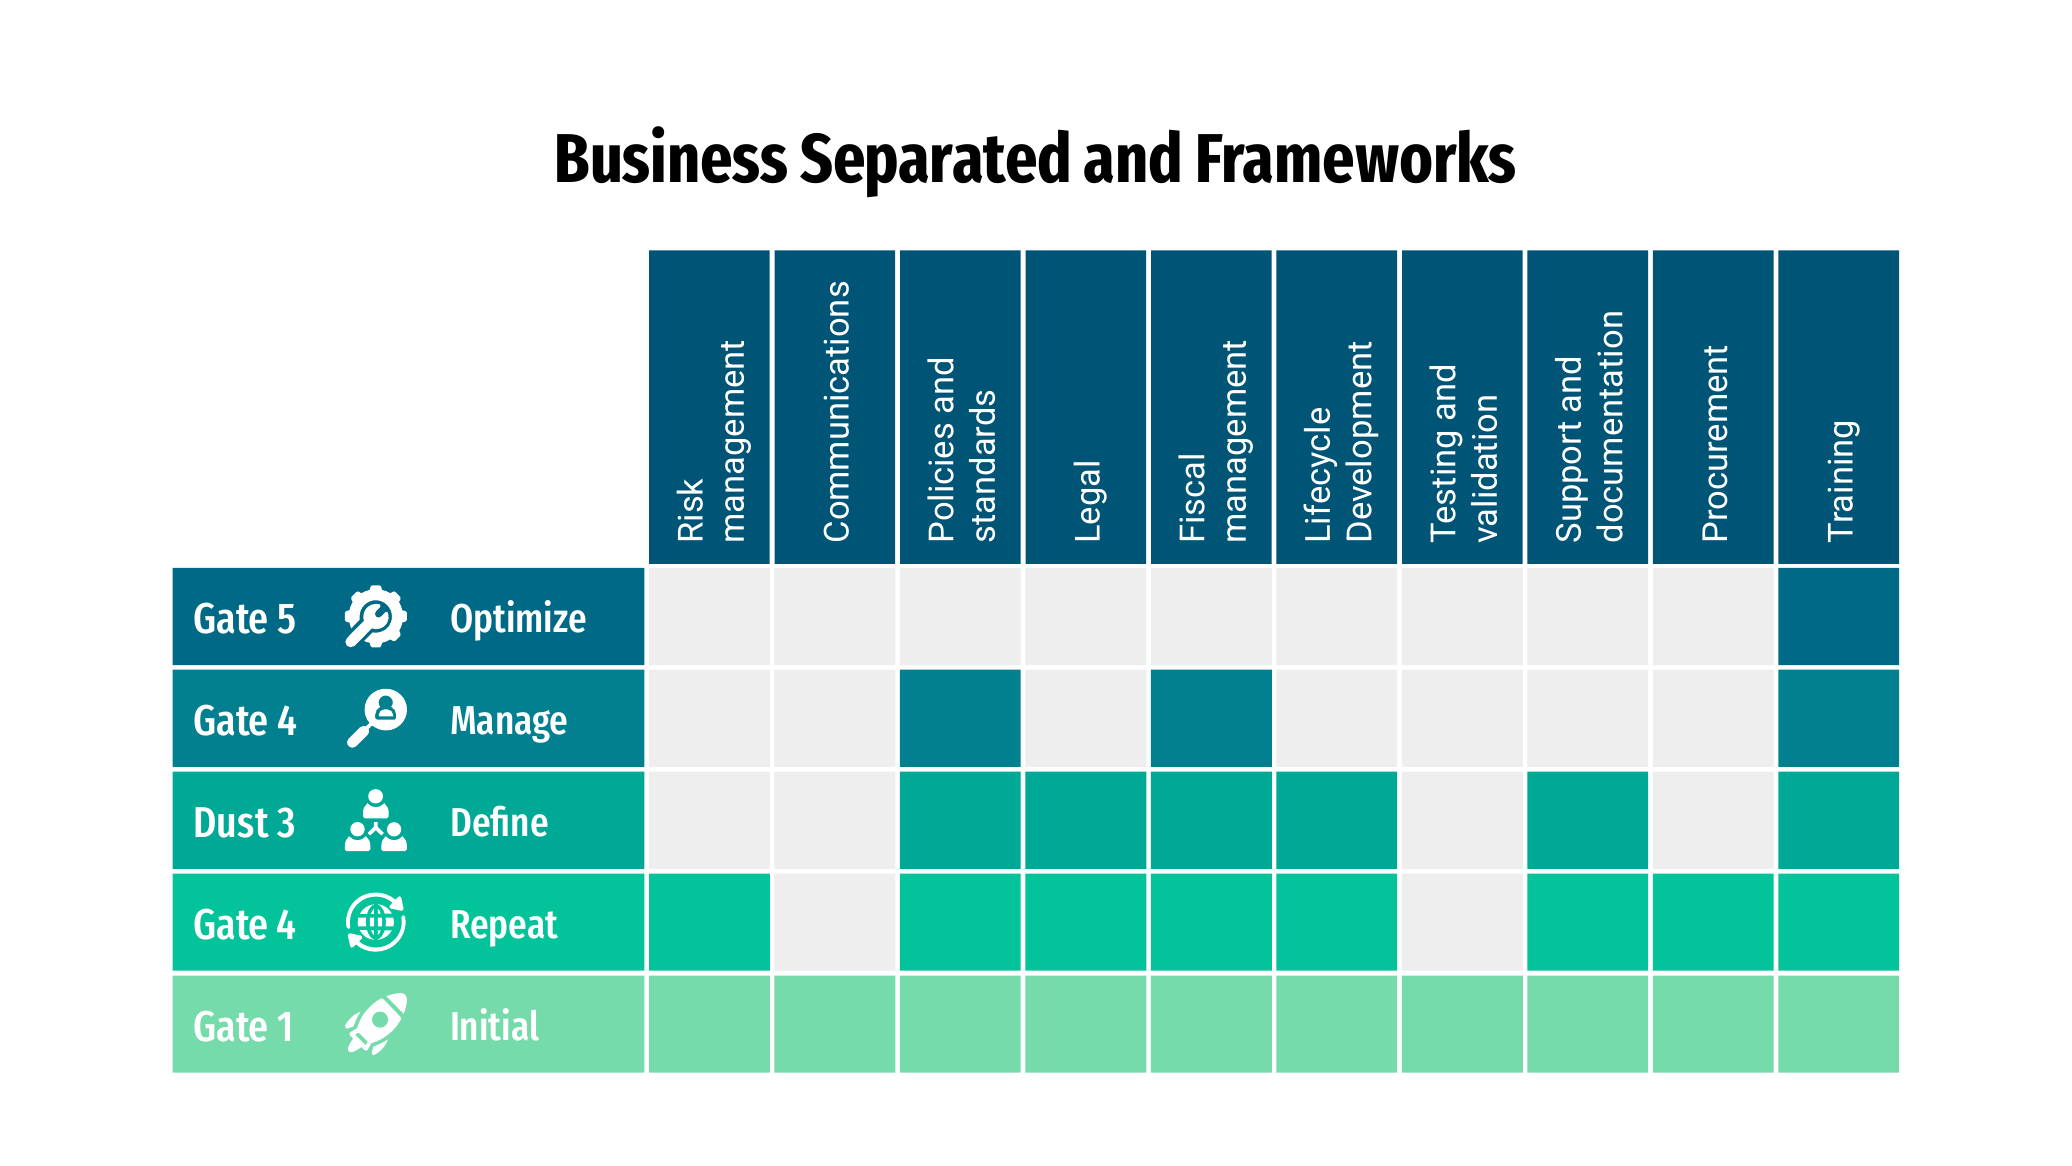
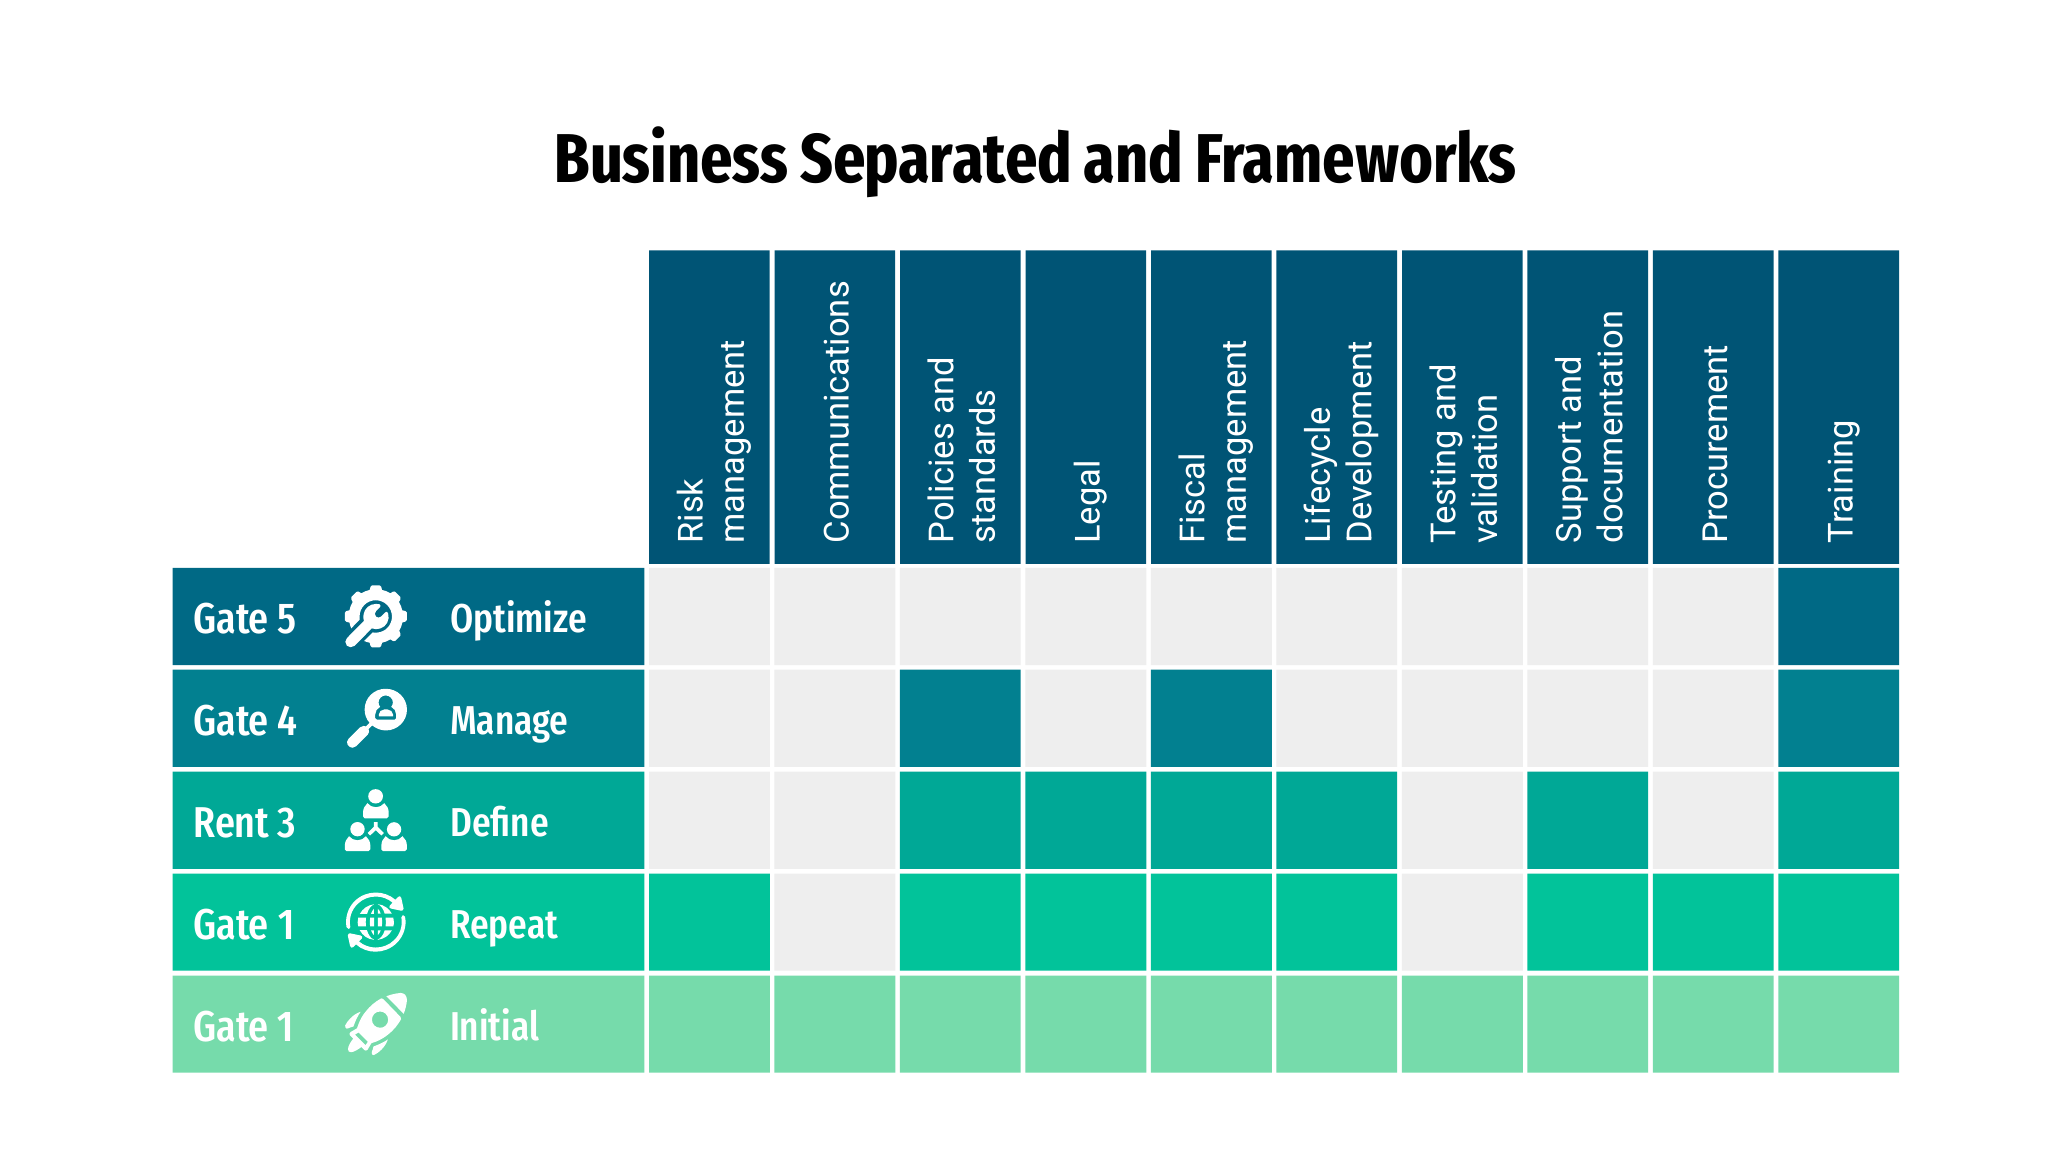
Dust: Dust -> Rent
4 at (287, 925): 4 -> 1
